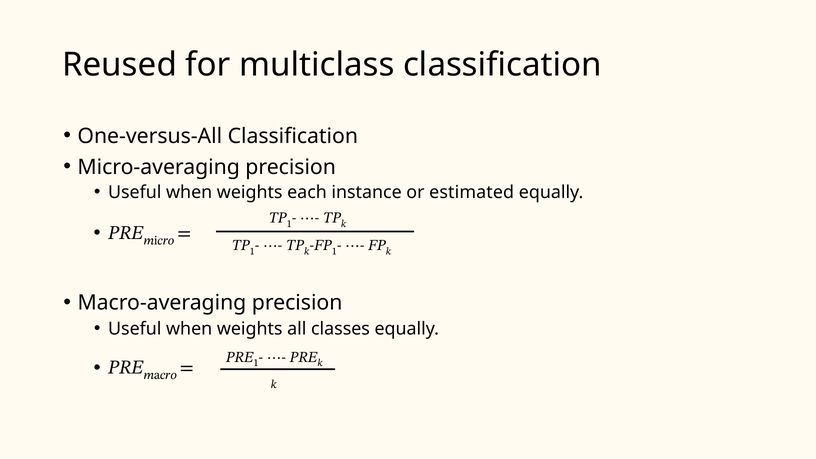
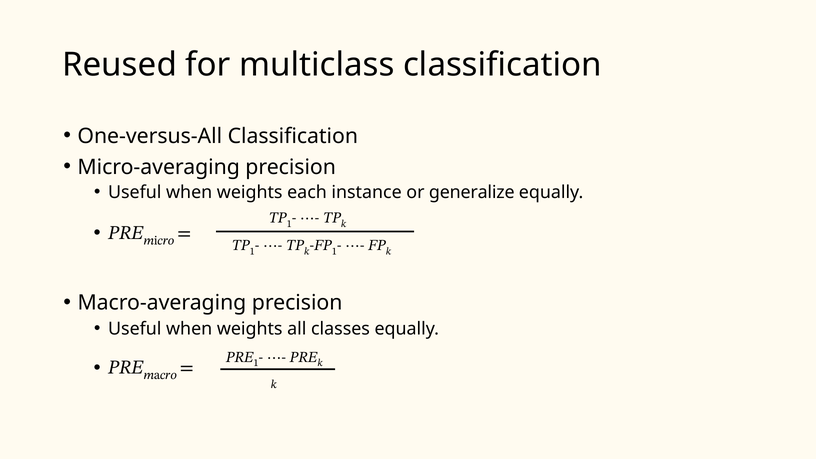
estimated: estimated -> generalize
